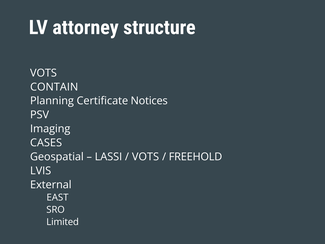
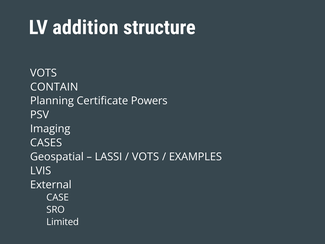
attorney: attorney -> addition
Notices: Notices -> Powers
FREEHOLD: FREEHOLD -> EXAMPLES
EAST: EAST -> CASE
